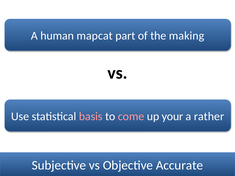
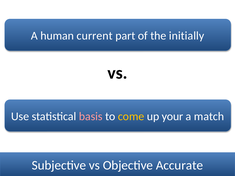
mapcat: mapcat -> current
making: making -> initially
come colour: pink -> yellow
rather: rather -> match
